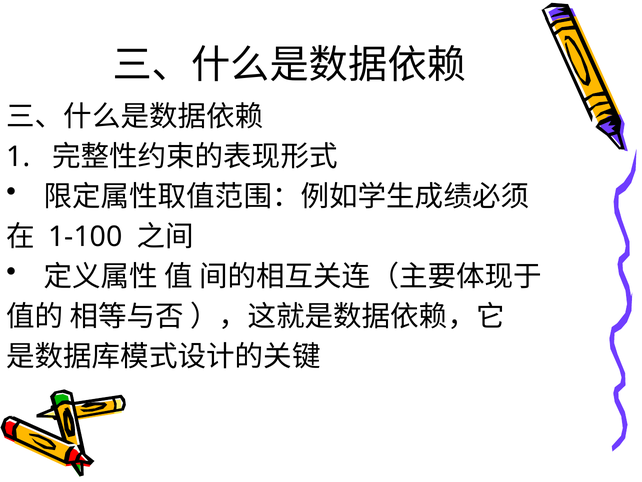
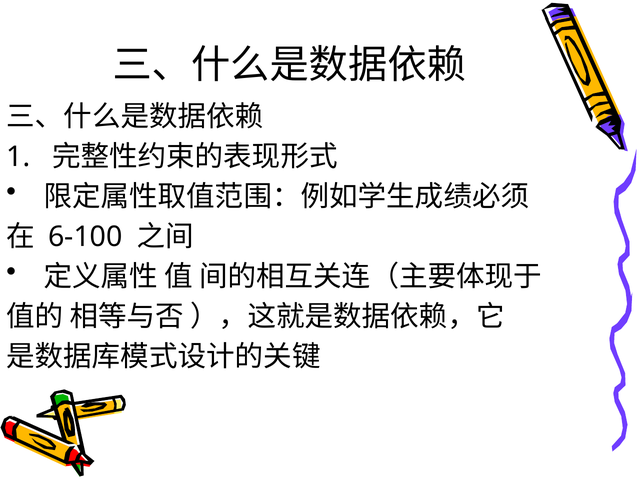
1-100: 1-100 -> 6-100
